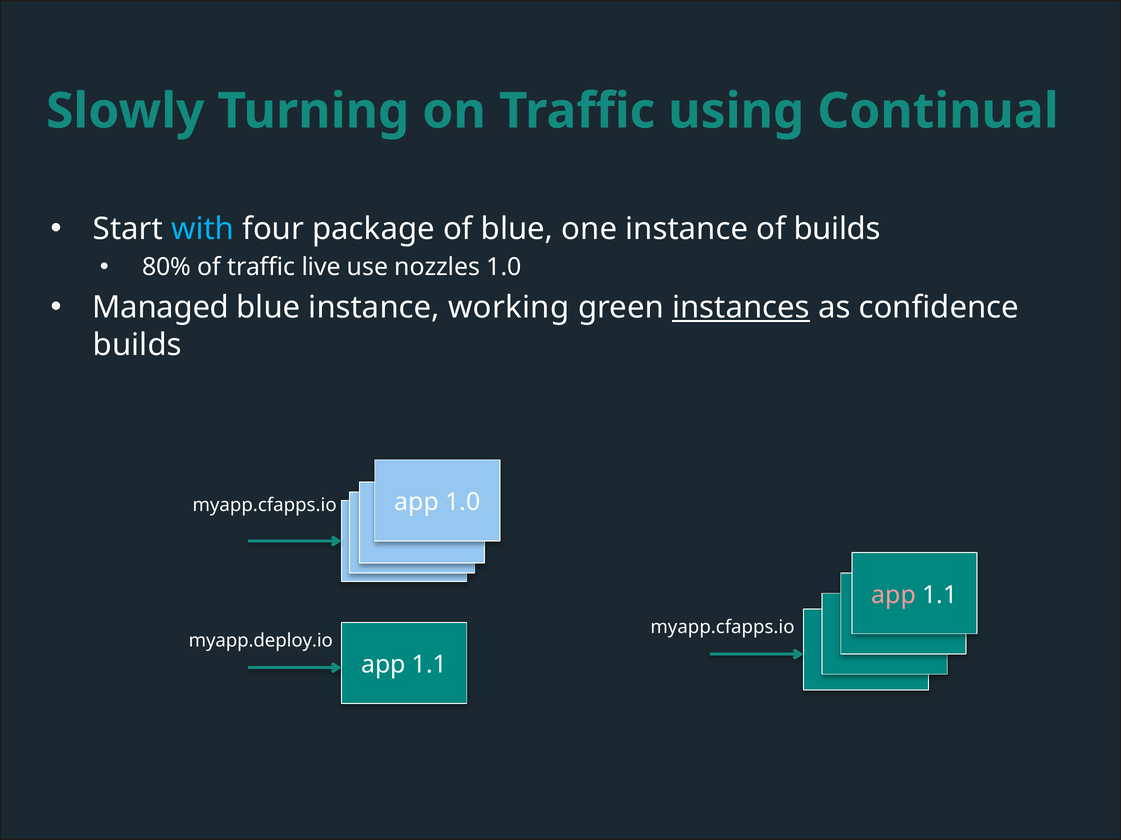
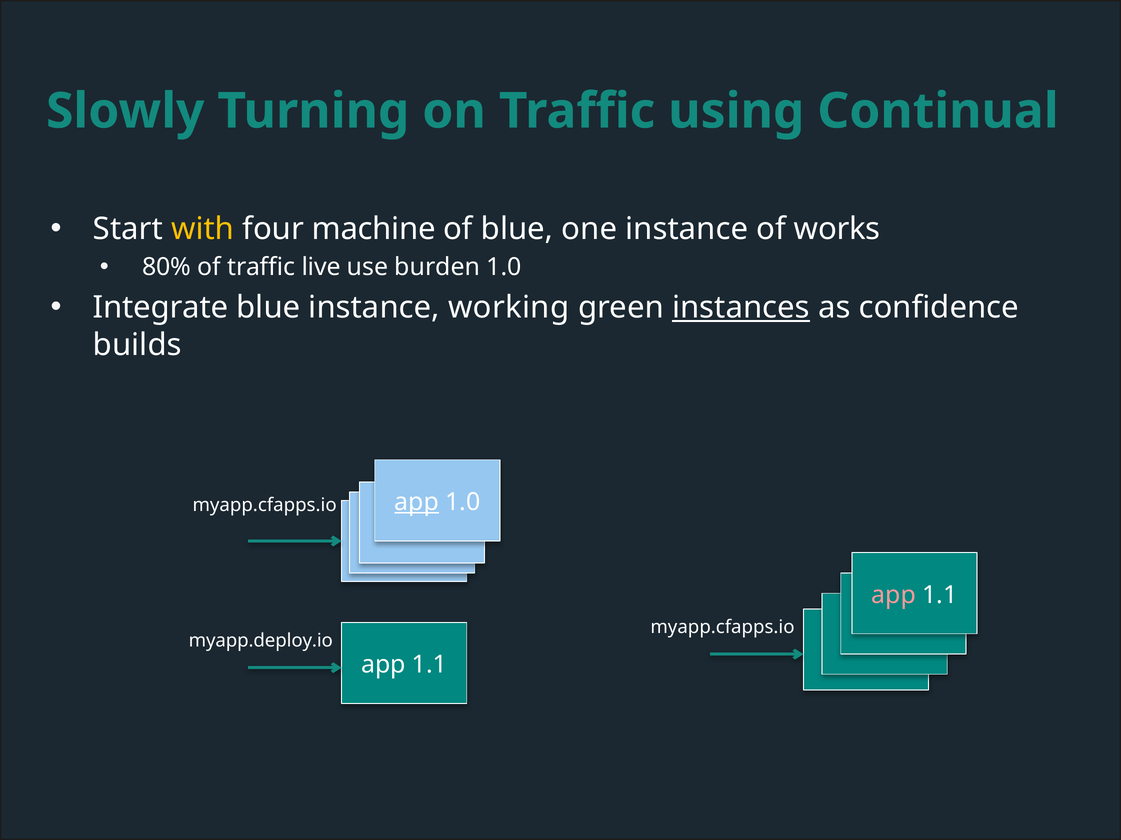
with colour: light blue -> yellow
package: package -> machine
of builds: builds -> works
nozzles: nozzles -> burden
Managed: Managed -> Integrate
app at (417, 503) underline: none -> present
